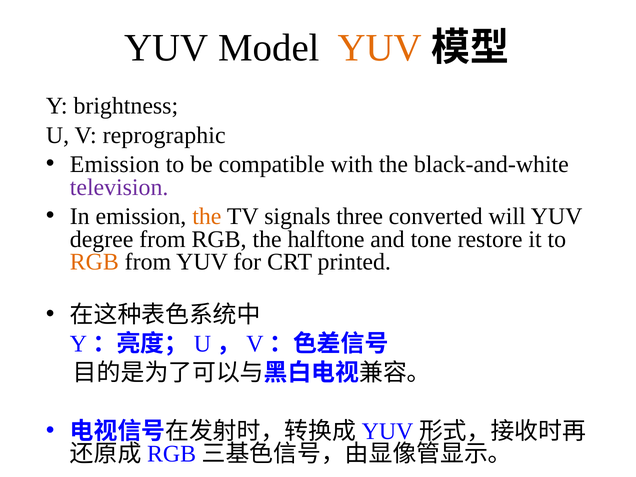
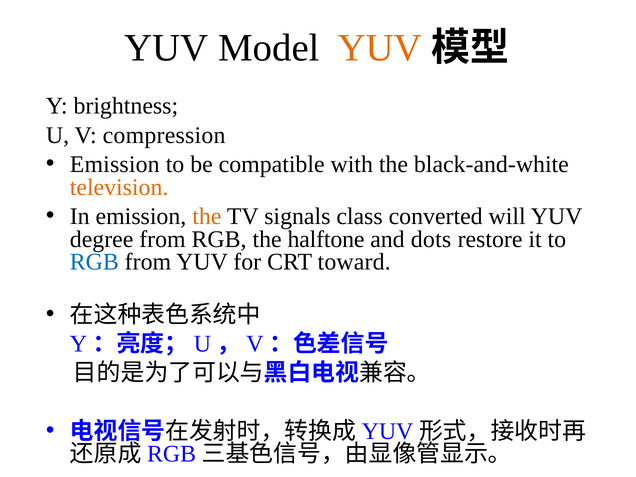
reprographic: reprographic -> compression
television colour: purple -> orange
three: three -> class
tone: tone -> dots
RGB at (94, 262) colour: orange -> blue
printed: printed -> toward
